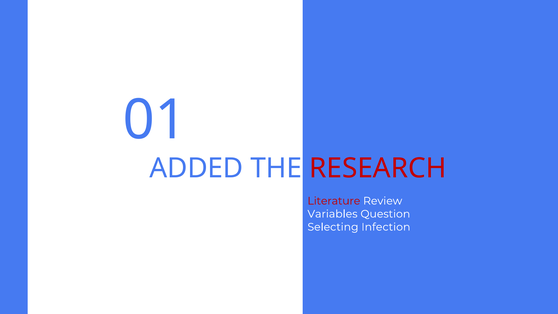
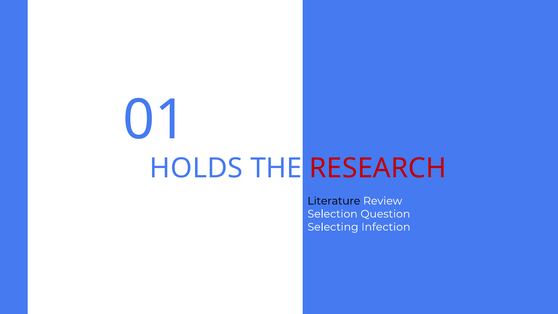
ADDED: ADDED -> HOLDS
Literature colour: red -> black
Variables: Variables -> Selection
